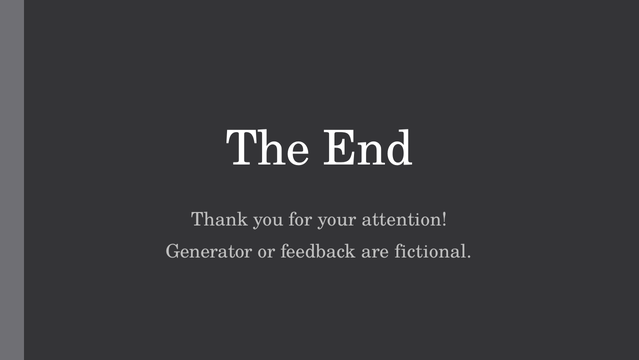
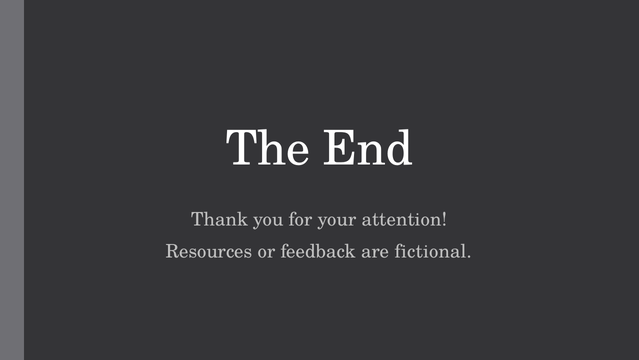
Generator: Generator -> Resources
